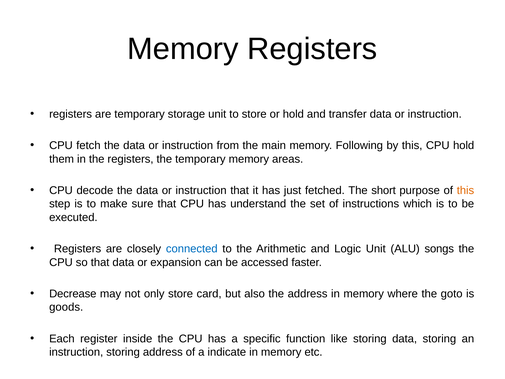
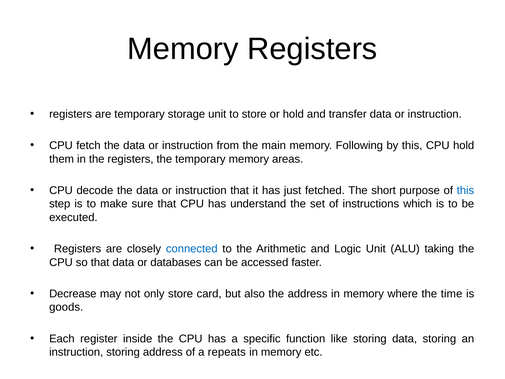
this at (465, 190) colour: orange -> blue
songs: songs -> taking
expansion: expansion -> databases
goto: goto -> time
indicate: indicate -> repeats
